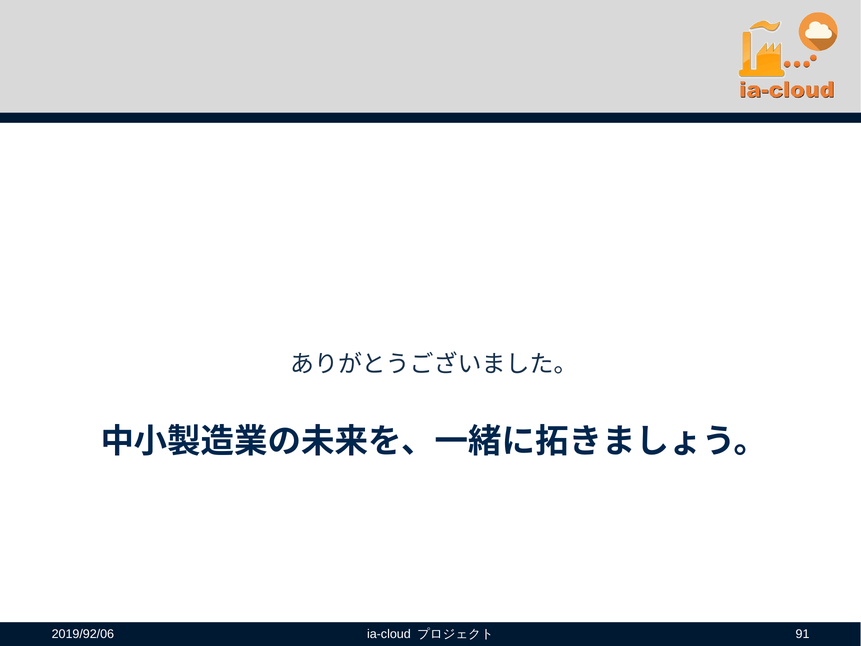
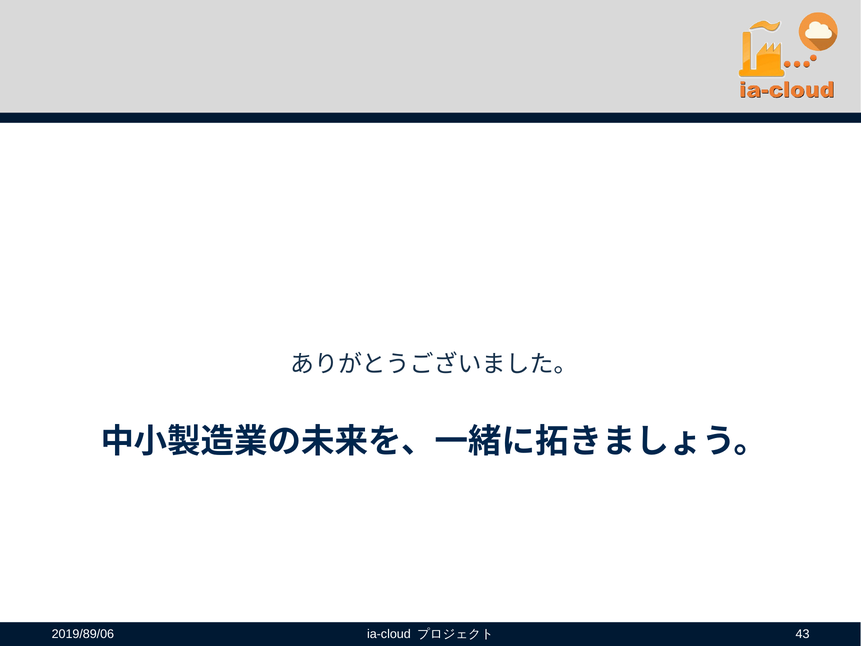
2019/92/06: 2019/92/06 -> 2019/89/06
91: 91 -> 43
